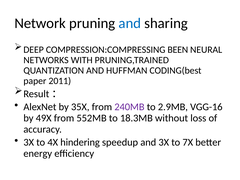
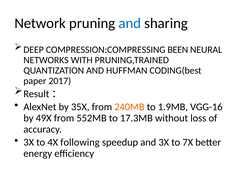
2011: 2011 -> 2017
240MB colour: purple -> orange
2.9MB: 2.9MB -> 1.9MB
18.3MB: 18.3MB -> 17.3MB
hindering: hindering -> following
